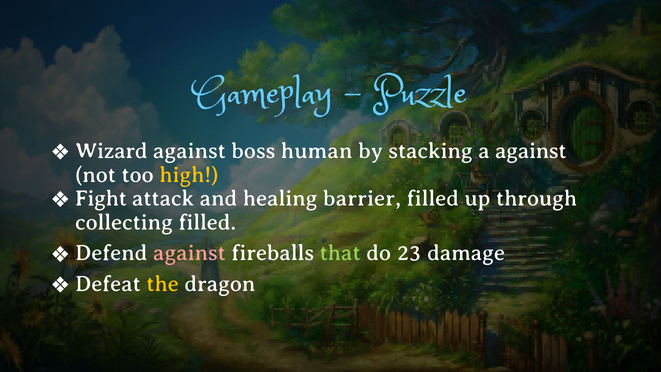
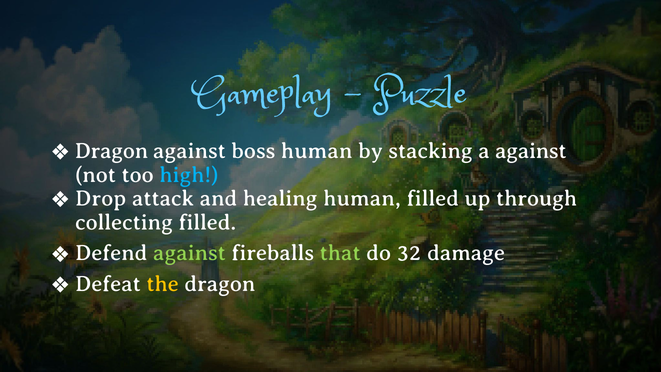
Wizard at (111, 151): Wizard -> Dragon
high colour: yellow -> light blue
Fight: Fight -> Drop
healing barrier: barrier -> human
against at (190, 253) colour: pink -> light green
23: 23 -> 32
